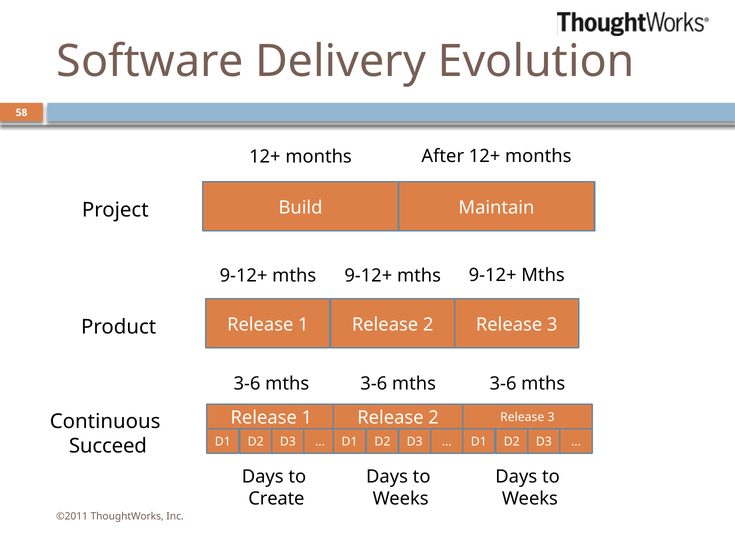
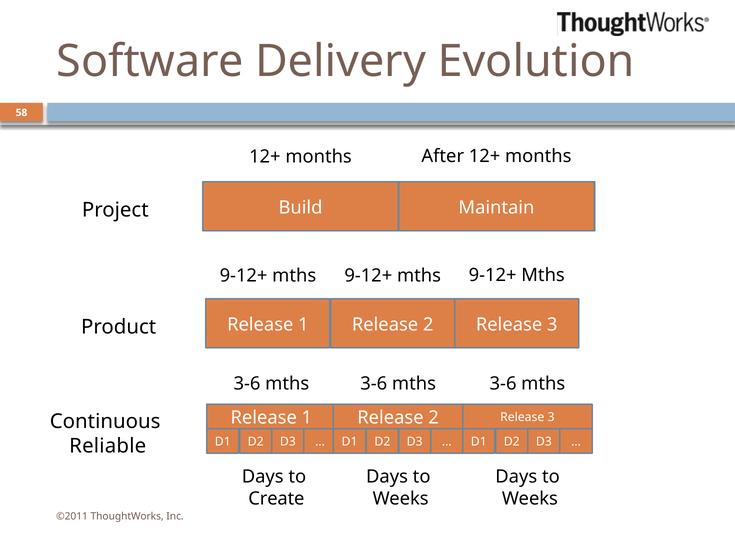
Succeed: Succeed -> Reliable
